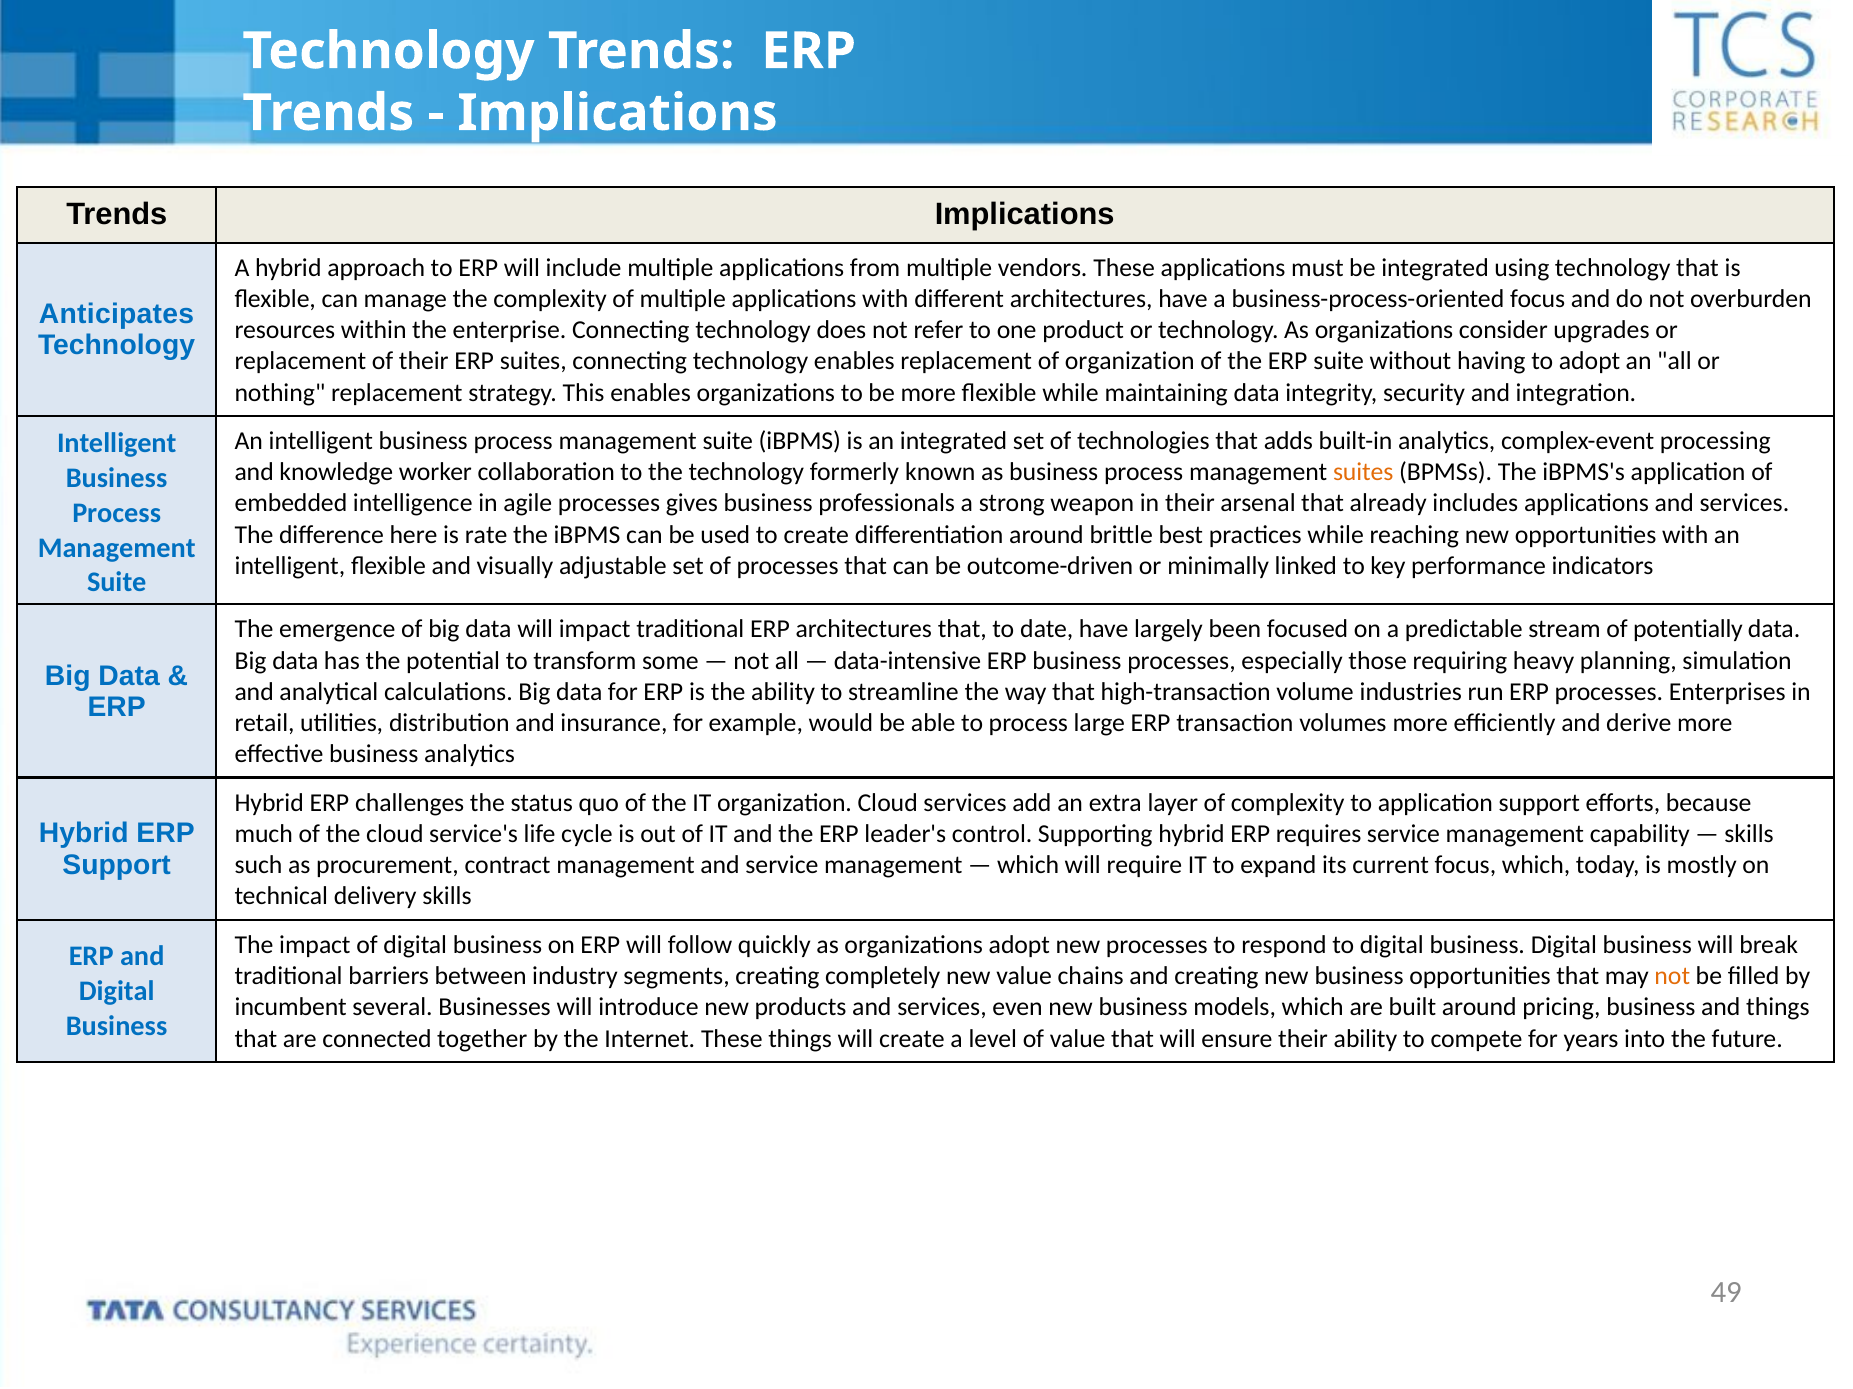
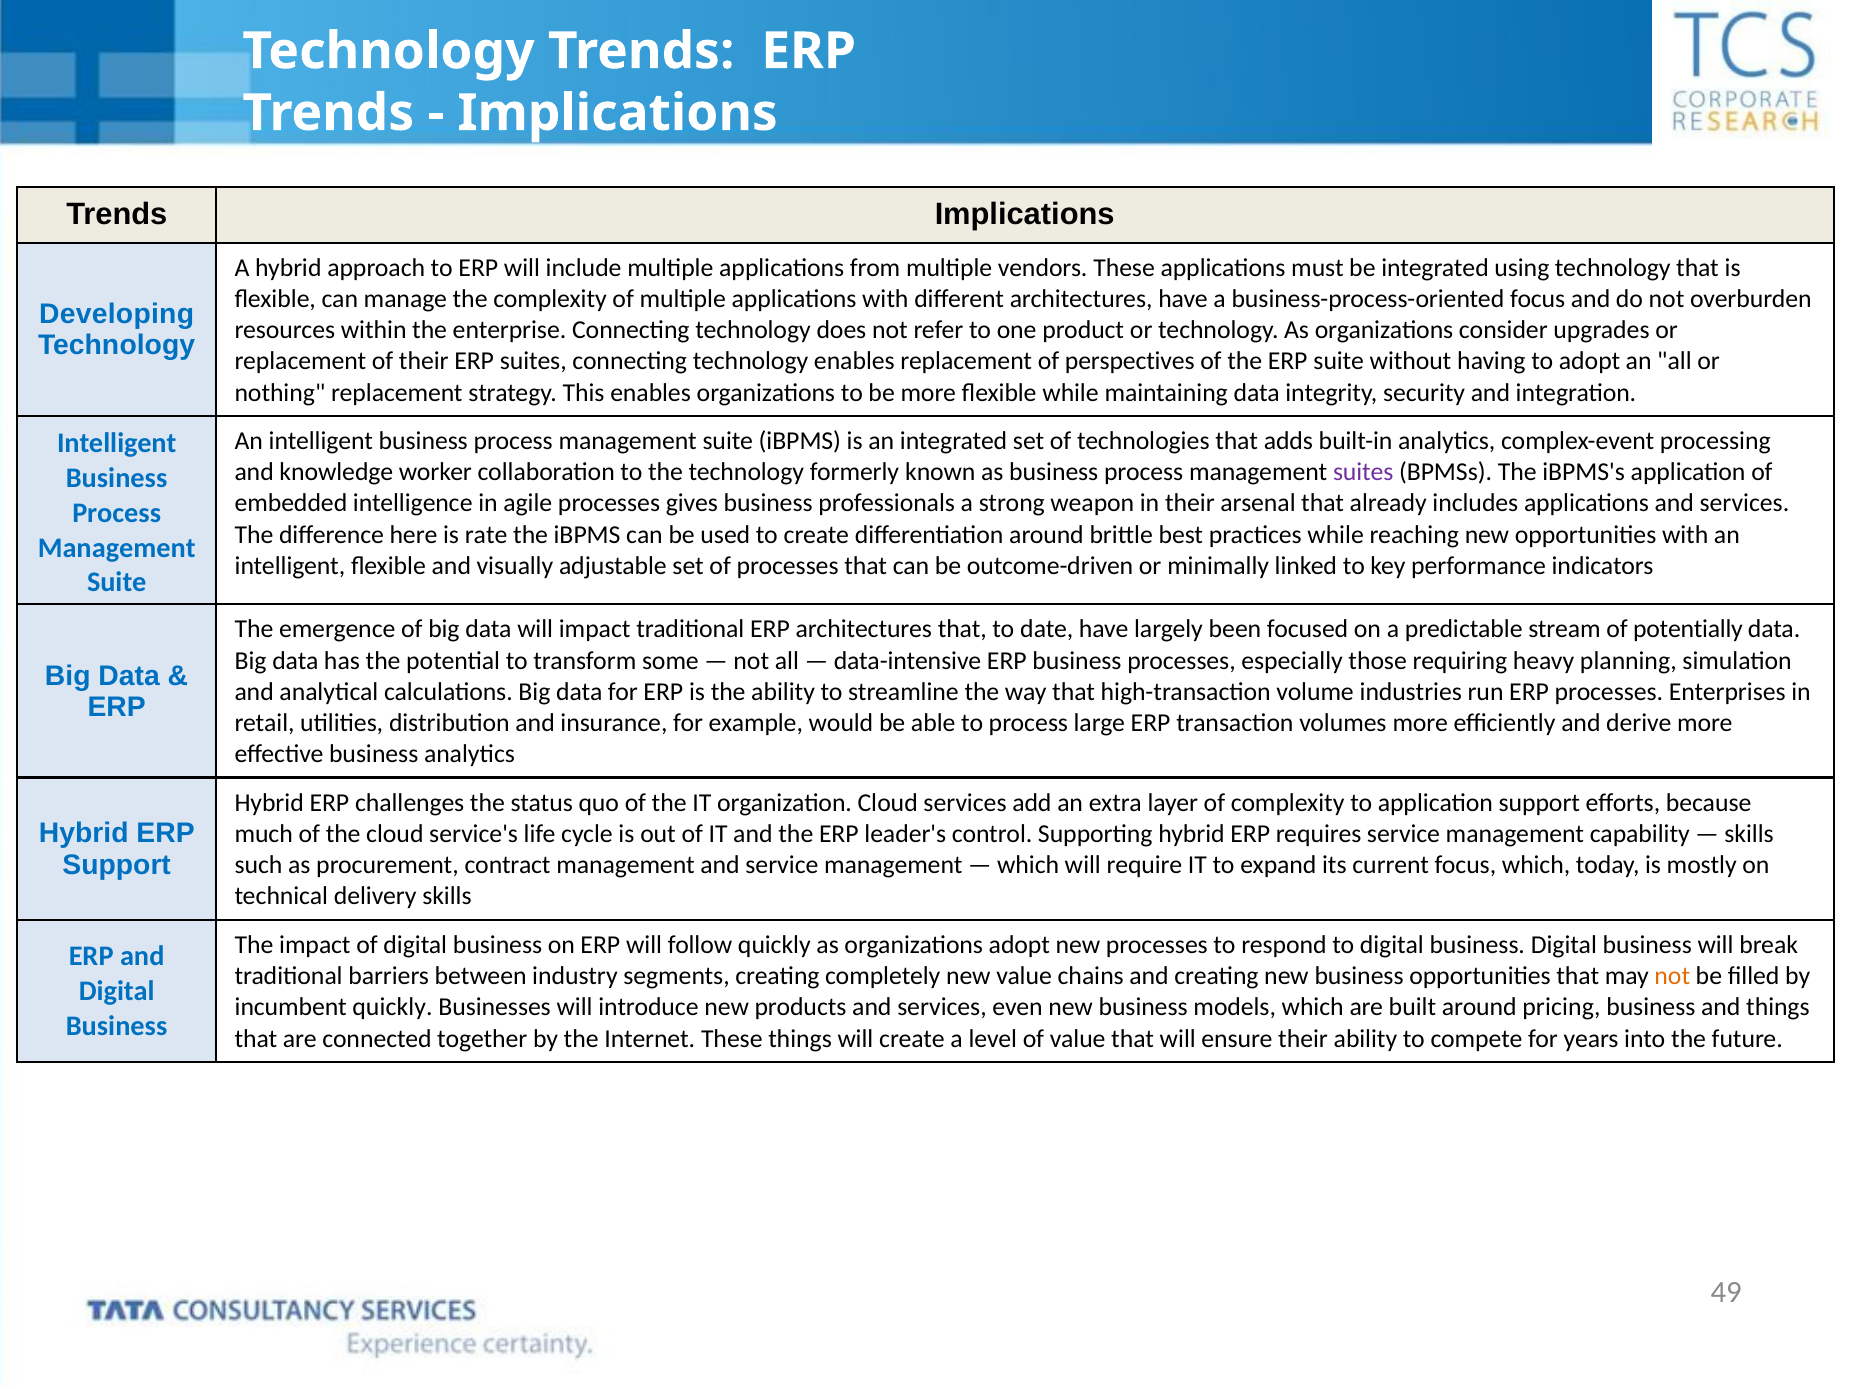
Anticipates: Anticipates -> Developing
of organization: organization -> perspectives
suites at (1363, 472) colour: orange -> purple
incumbent several: several -> quickly
